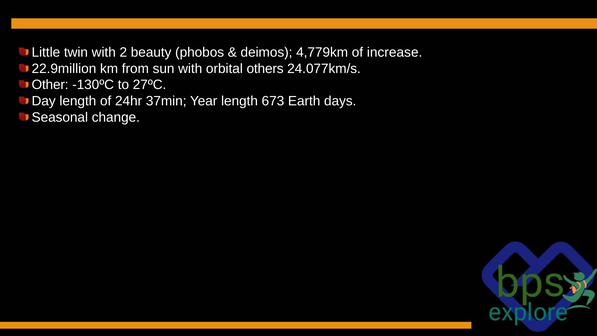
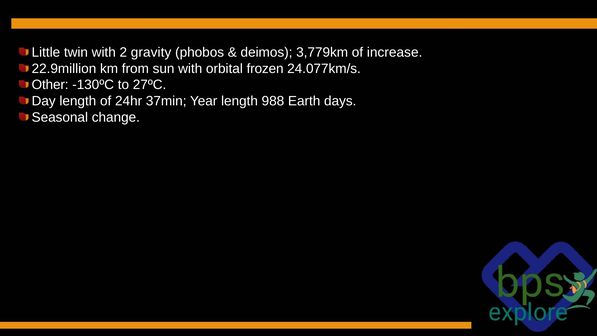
beauty: beauty -> gravity
4,779km: 4,779km -> 3,779km
others: others -> frozen
673: 673 -> 988
